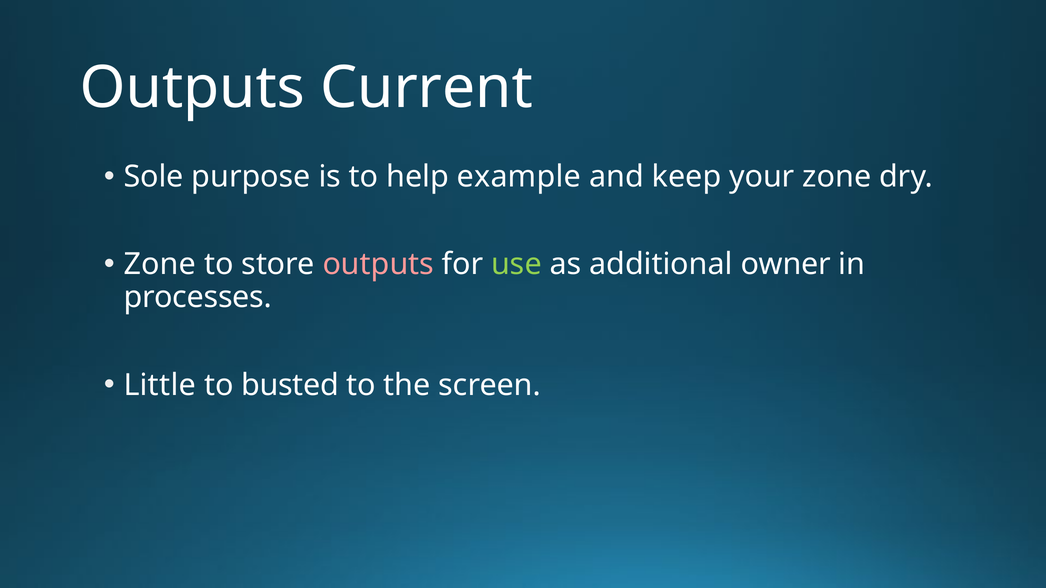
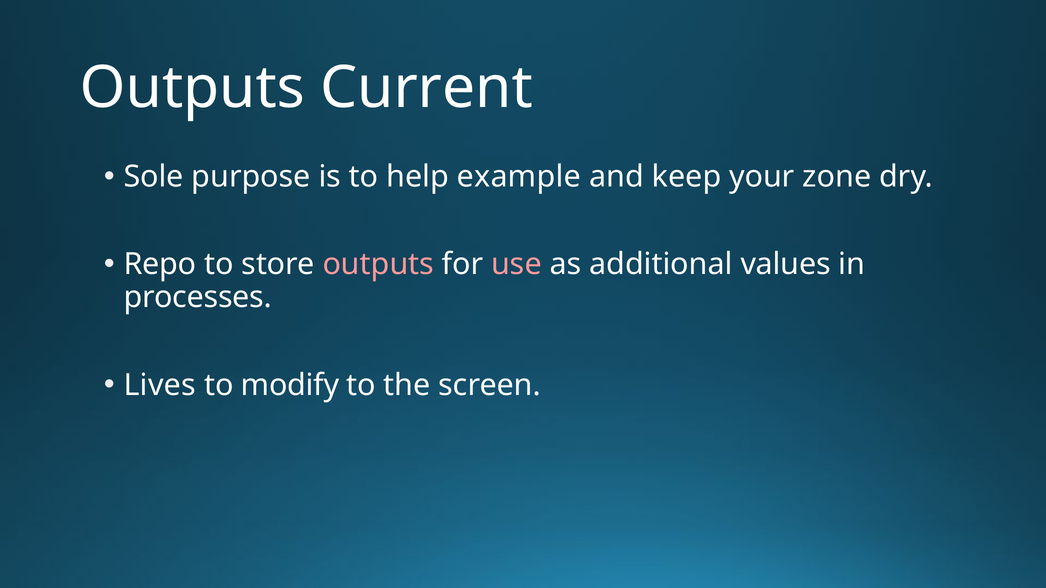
Zone at (160, 265): Zone -> Repo
use colour: light green -> pink
owner: owner -> values
Little: Little -> Lives
busted: busted -> modify
